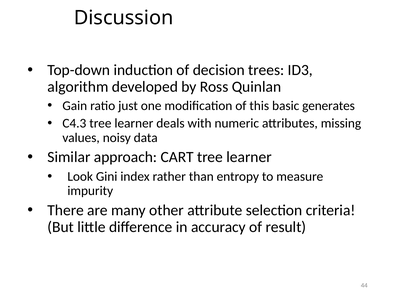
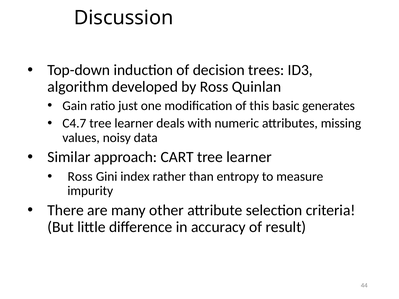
C4.3: C4.3 -> C4.7
Look at (80, 177): Look -> Ross
